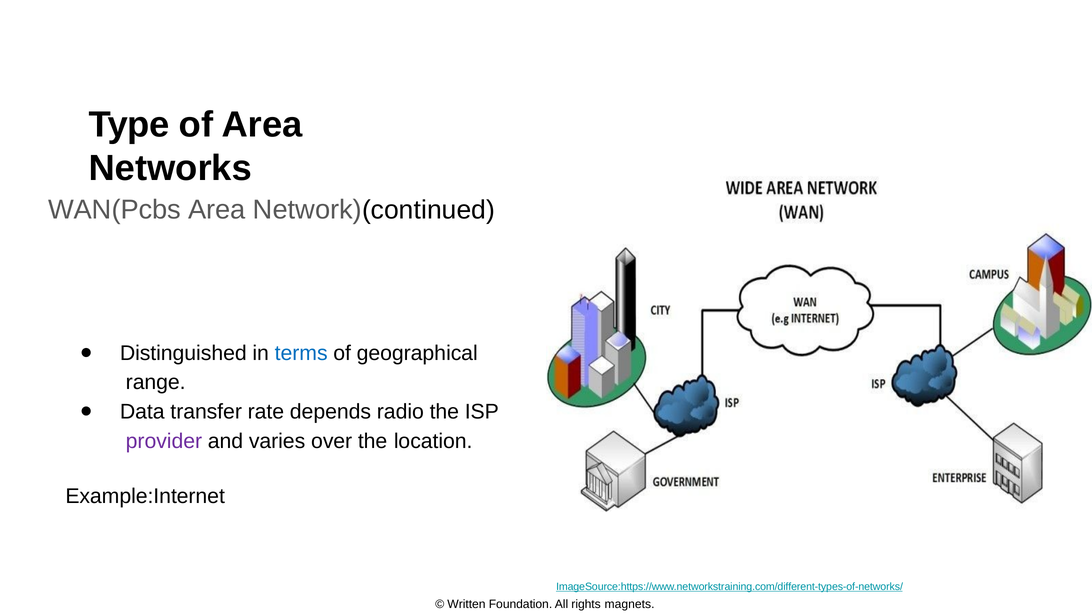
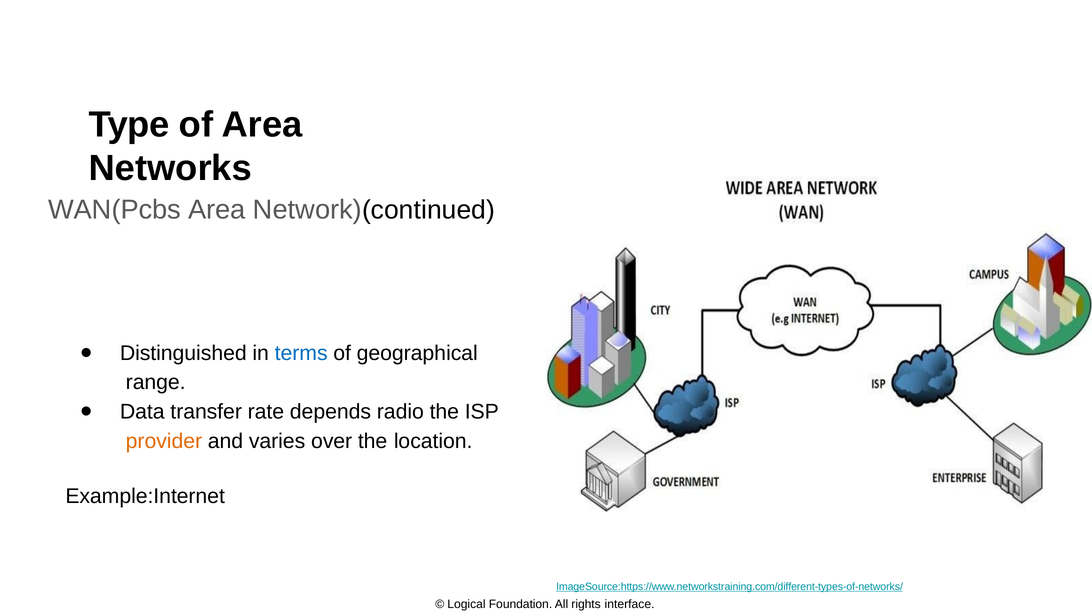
provider colour: purple -> orange
Written: Written -> Logical
magnets: magnets -> interface
